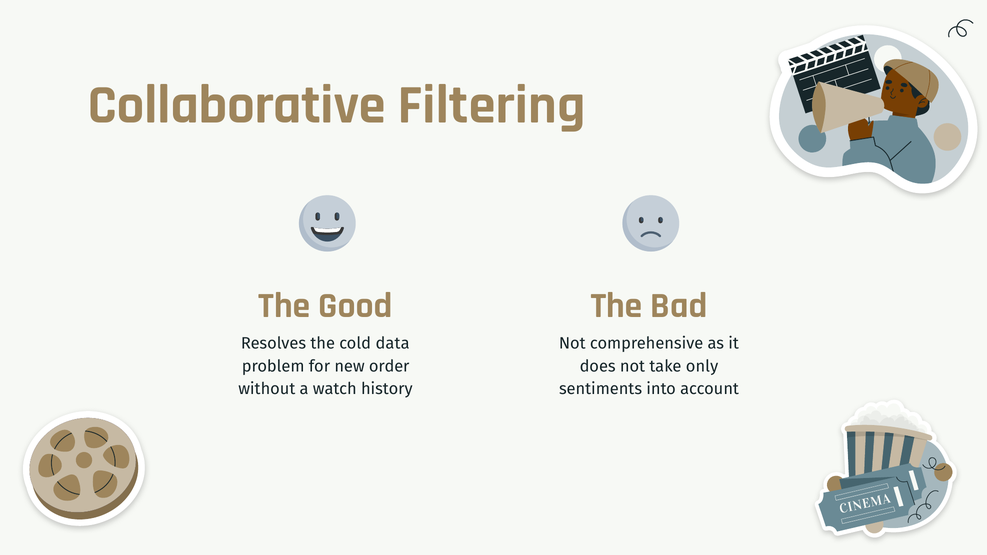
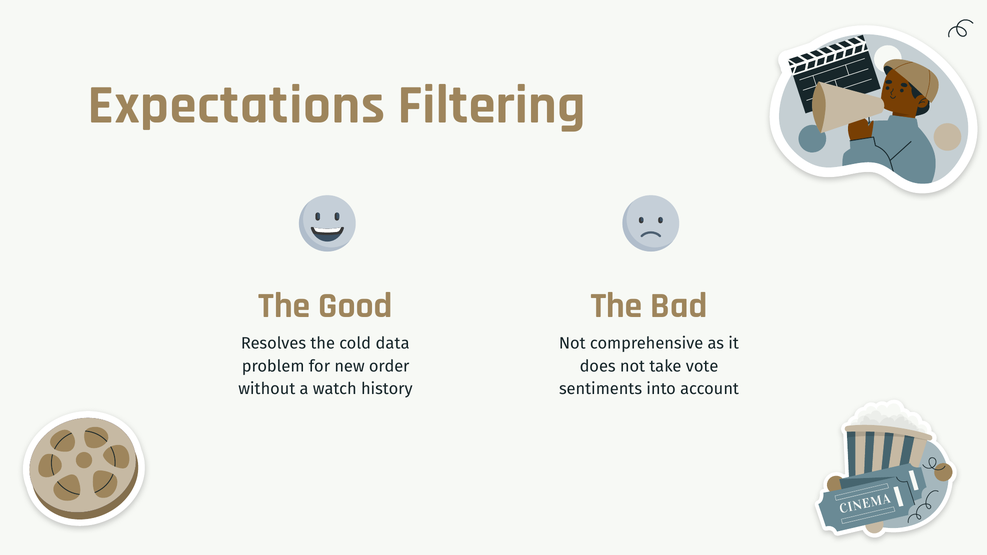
Collaborative: Collaborative -> Expectations
only: only -> vote
